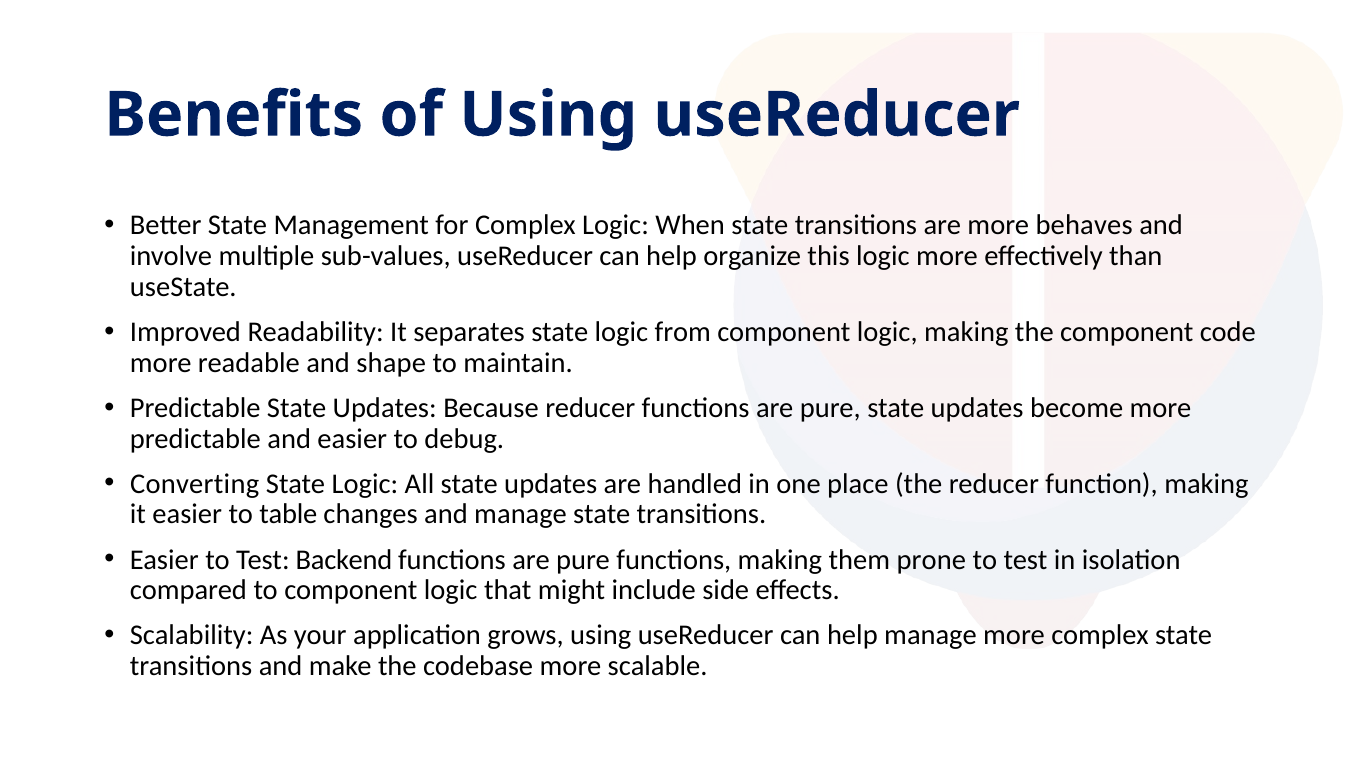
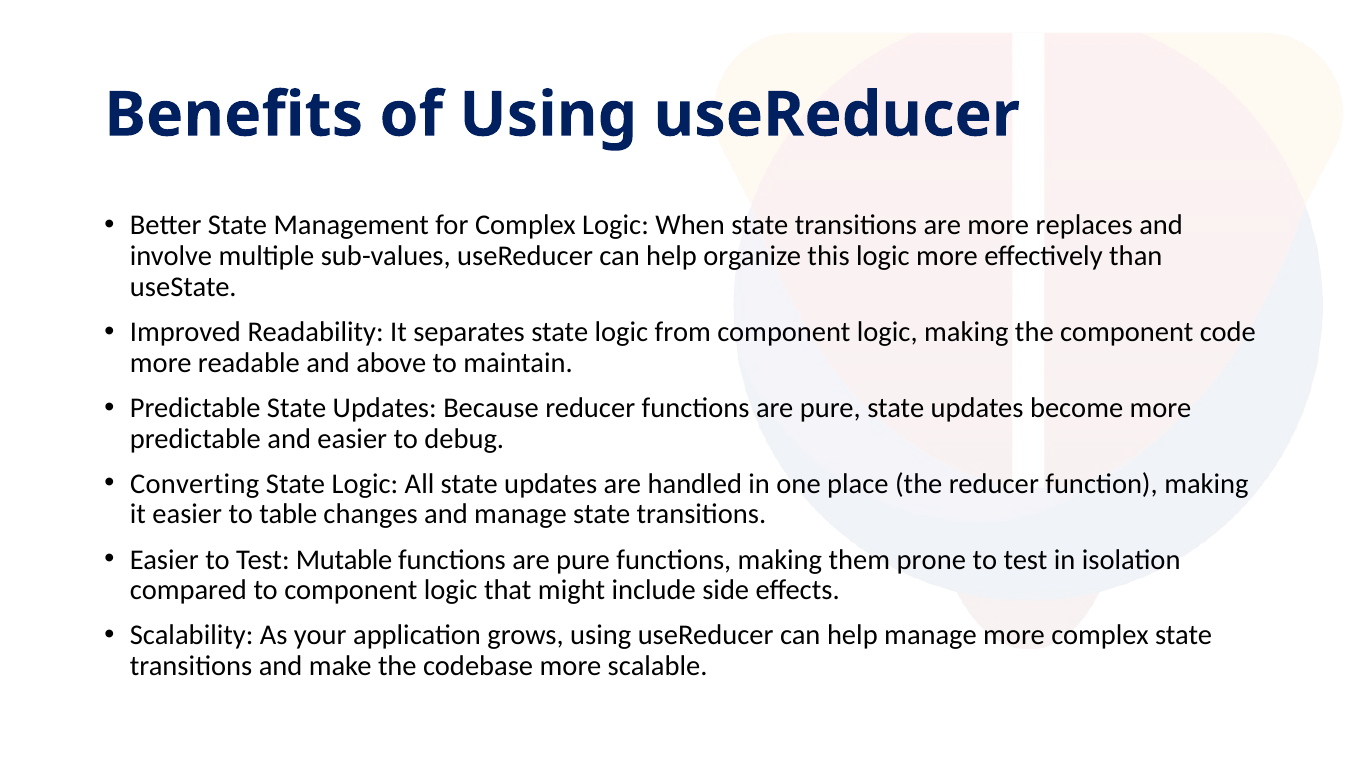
behaves: behaves -> replaces
shape: shape -> above
Backend: Backend -> Mutable
